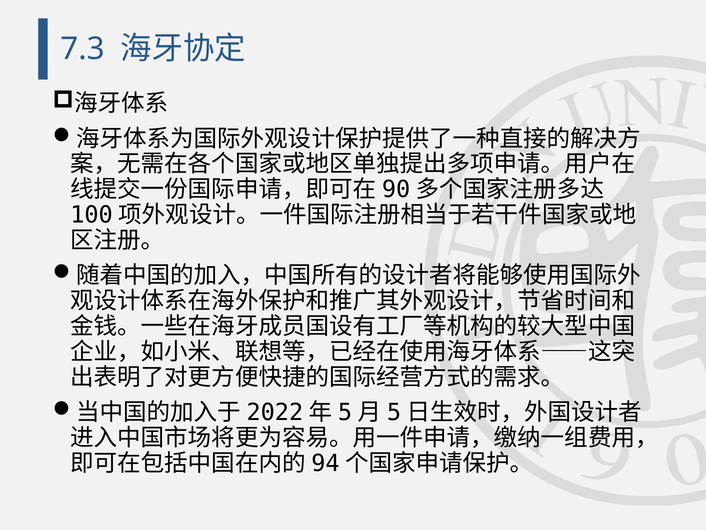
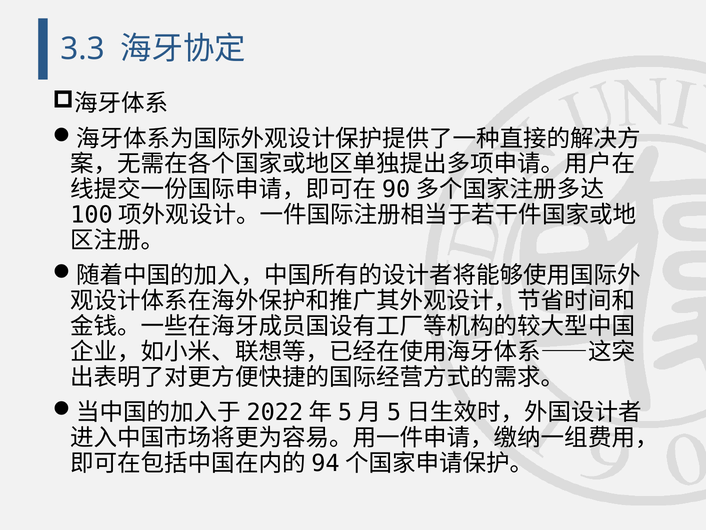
7.3: 7.3 -> 3.3
